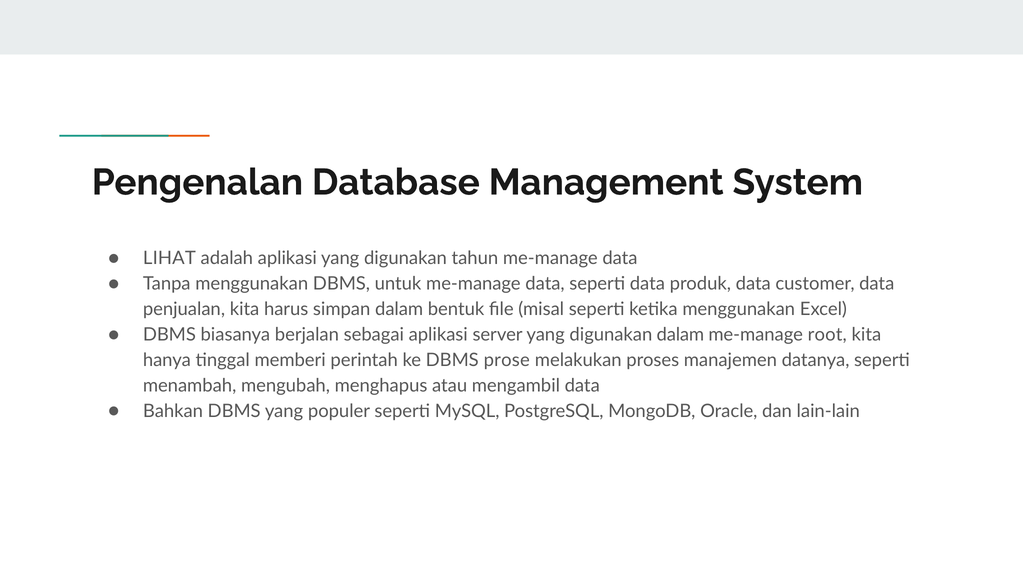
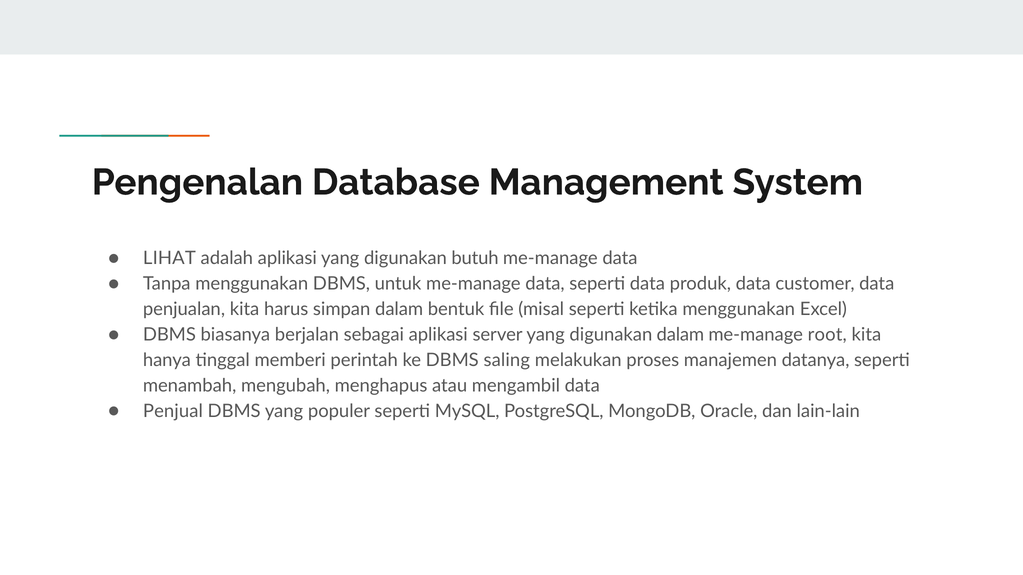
tahun: tahun -> butuh
prose: prose -> saling
Bahkan: Bahkan -> Penjual
